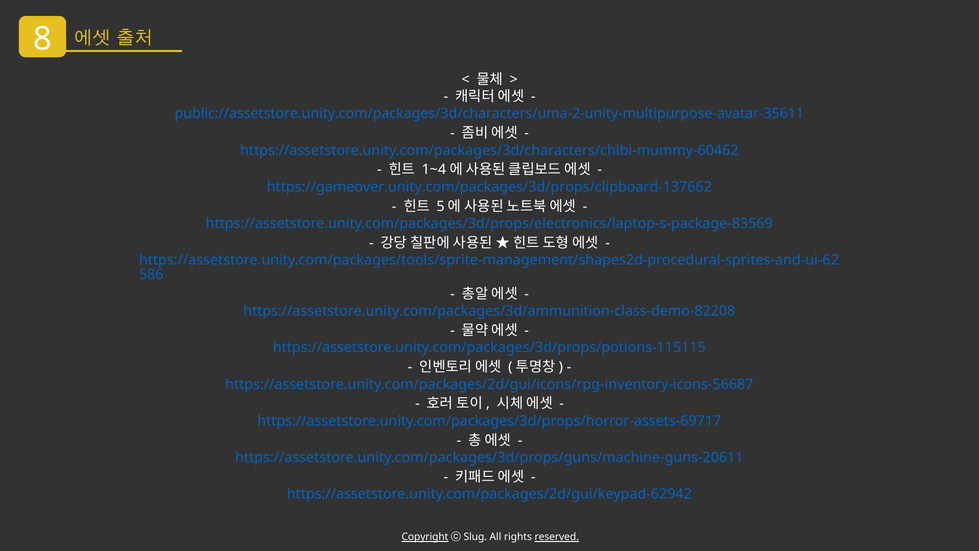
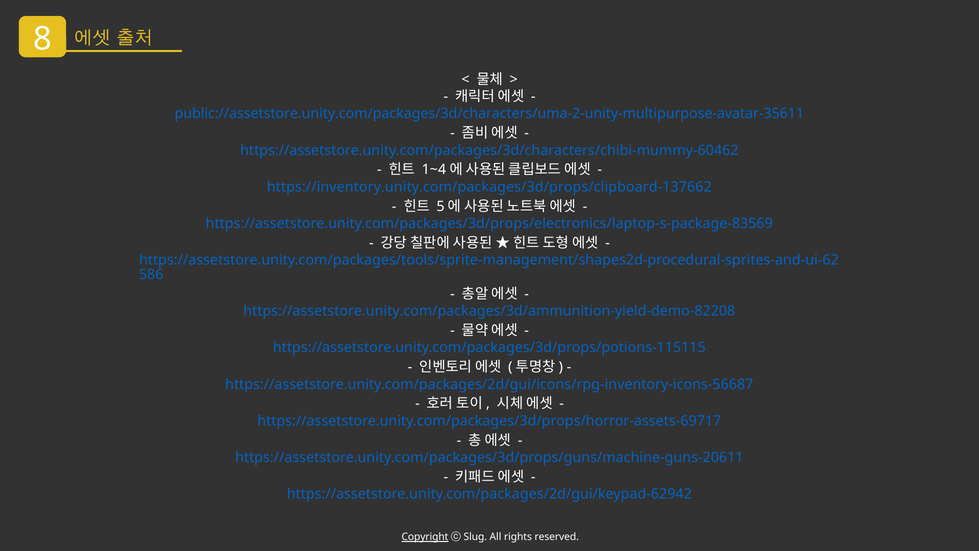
https://gameover.unity.com/packages/3d/props/clipboard-137662: https://gameover.unity.com/packages/3d/props/clipboard-137662 -> https://inventory.unity.com/packages/3d/props/clipboard-137662
https://assetstore.unity.com/packages/3d/ammunition-class-demo-82208: https://assetstore.unity.com/packages/3d/ammunition-class-demo-82208 -> https://assetstore.unity.com/packages/3d/ammunition-yield-demo-82208
reserved underline: present -> none
